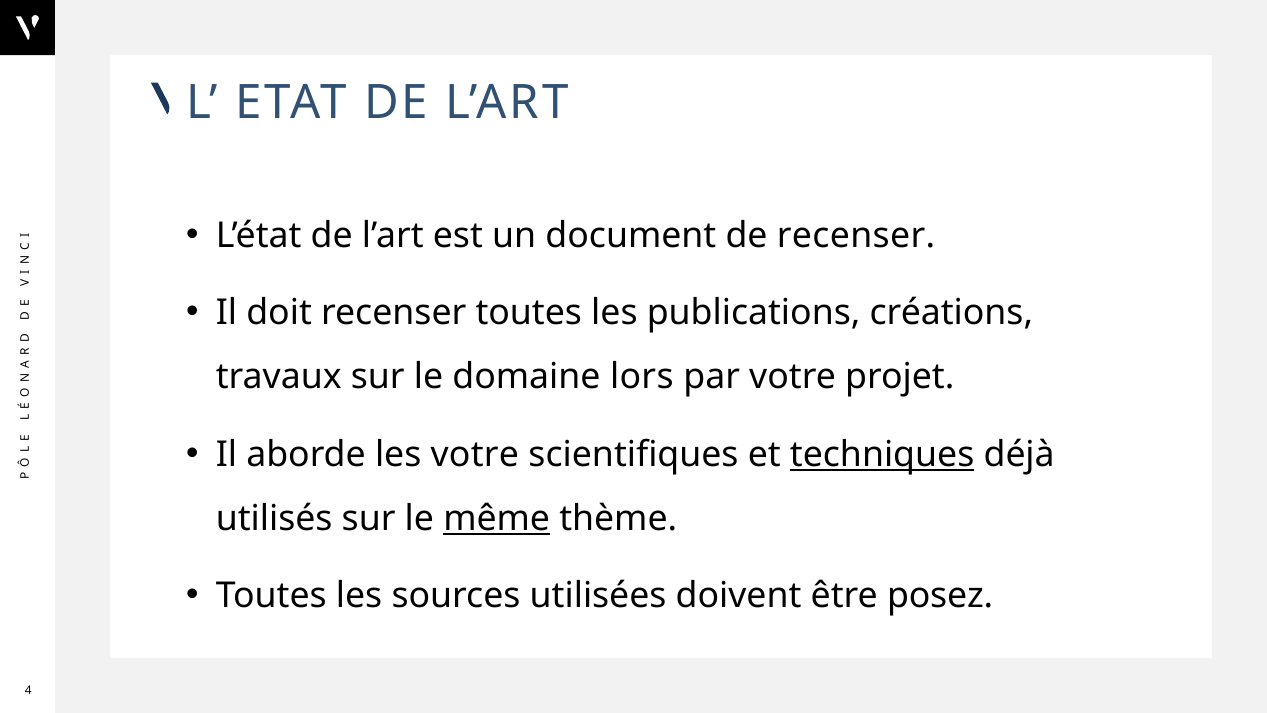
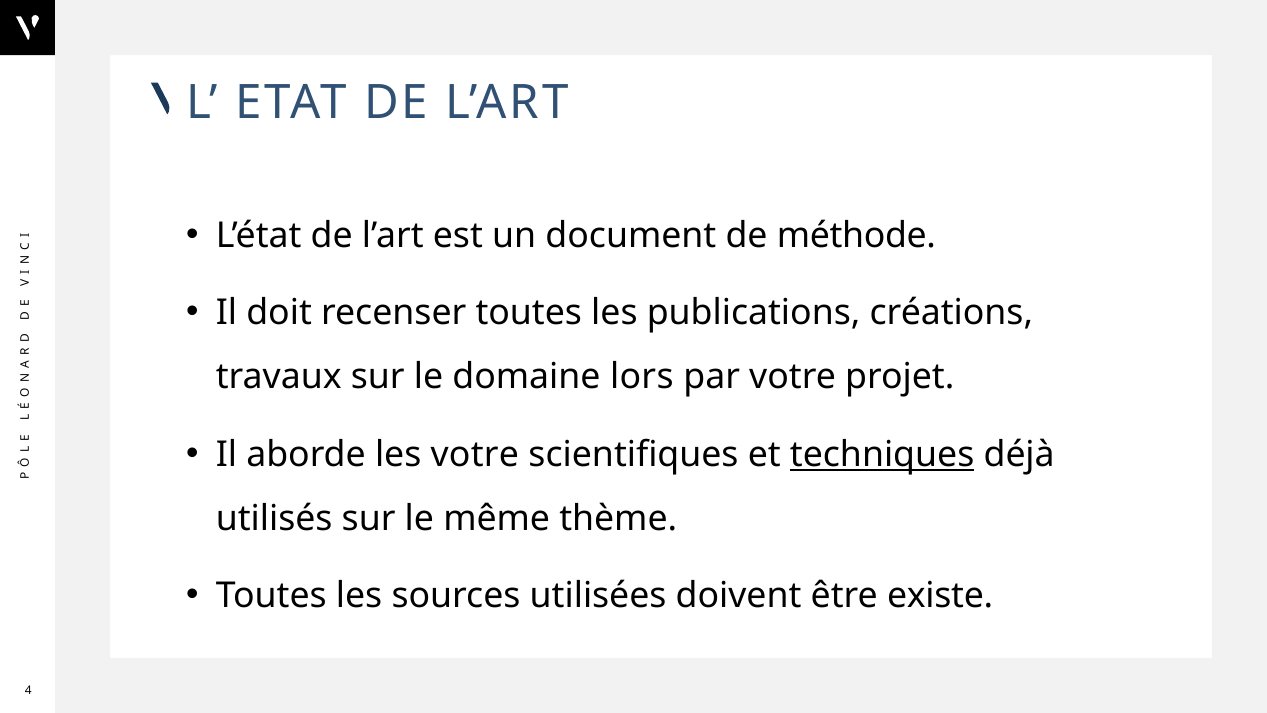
de recenser: recenser -> méthode
même underline: present -> none
posez: posez -> existe
